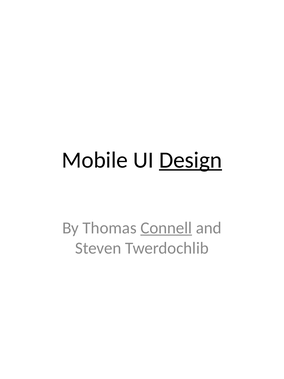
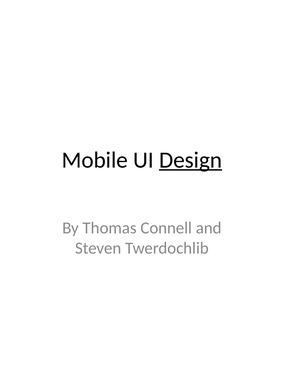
Connell underline: present -> none
